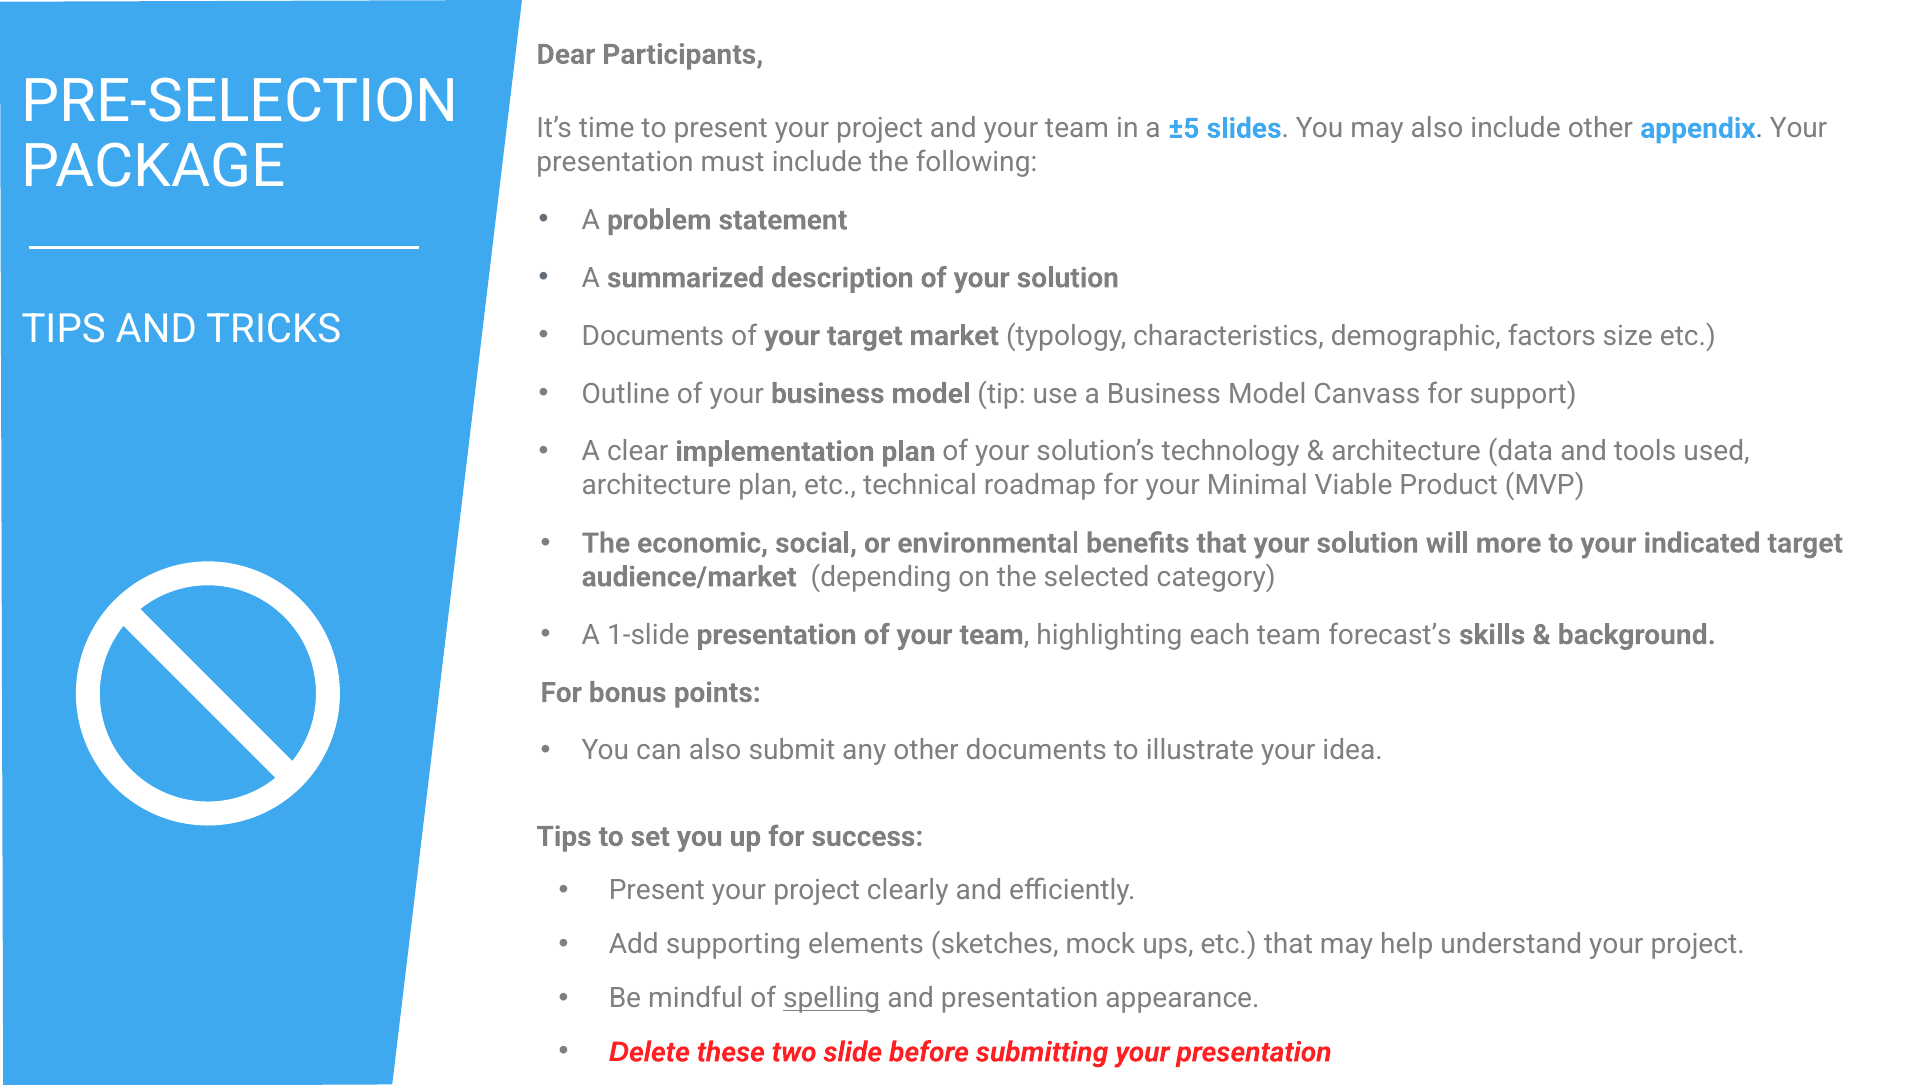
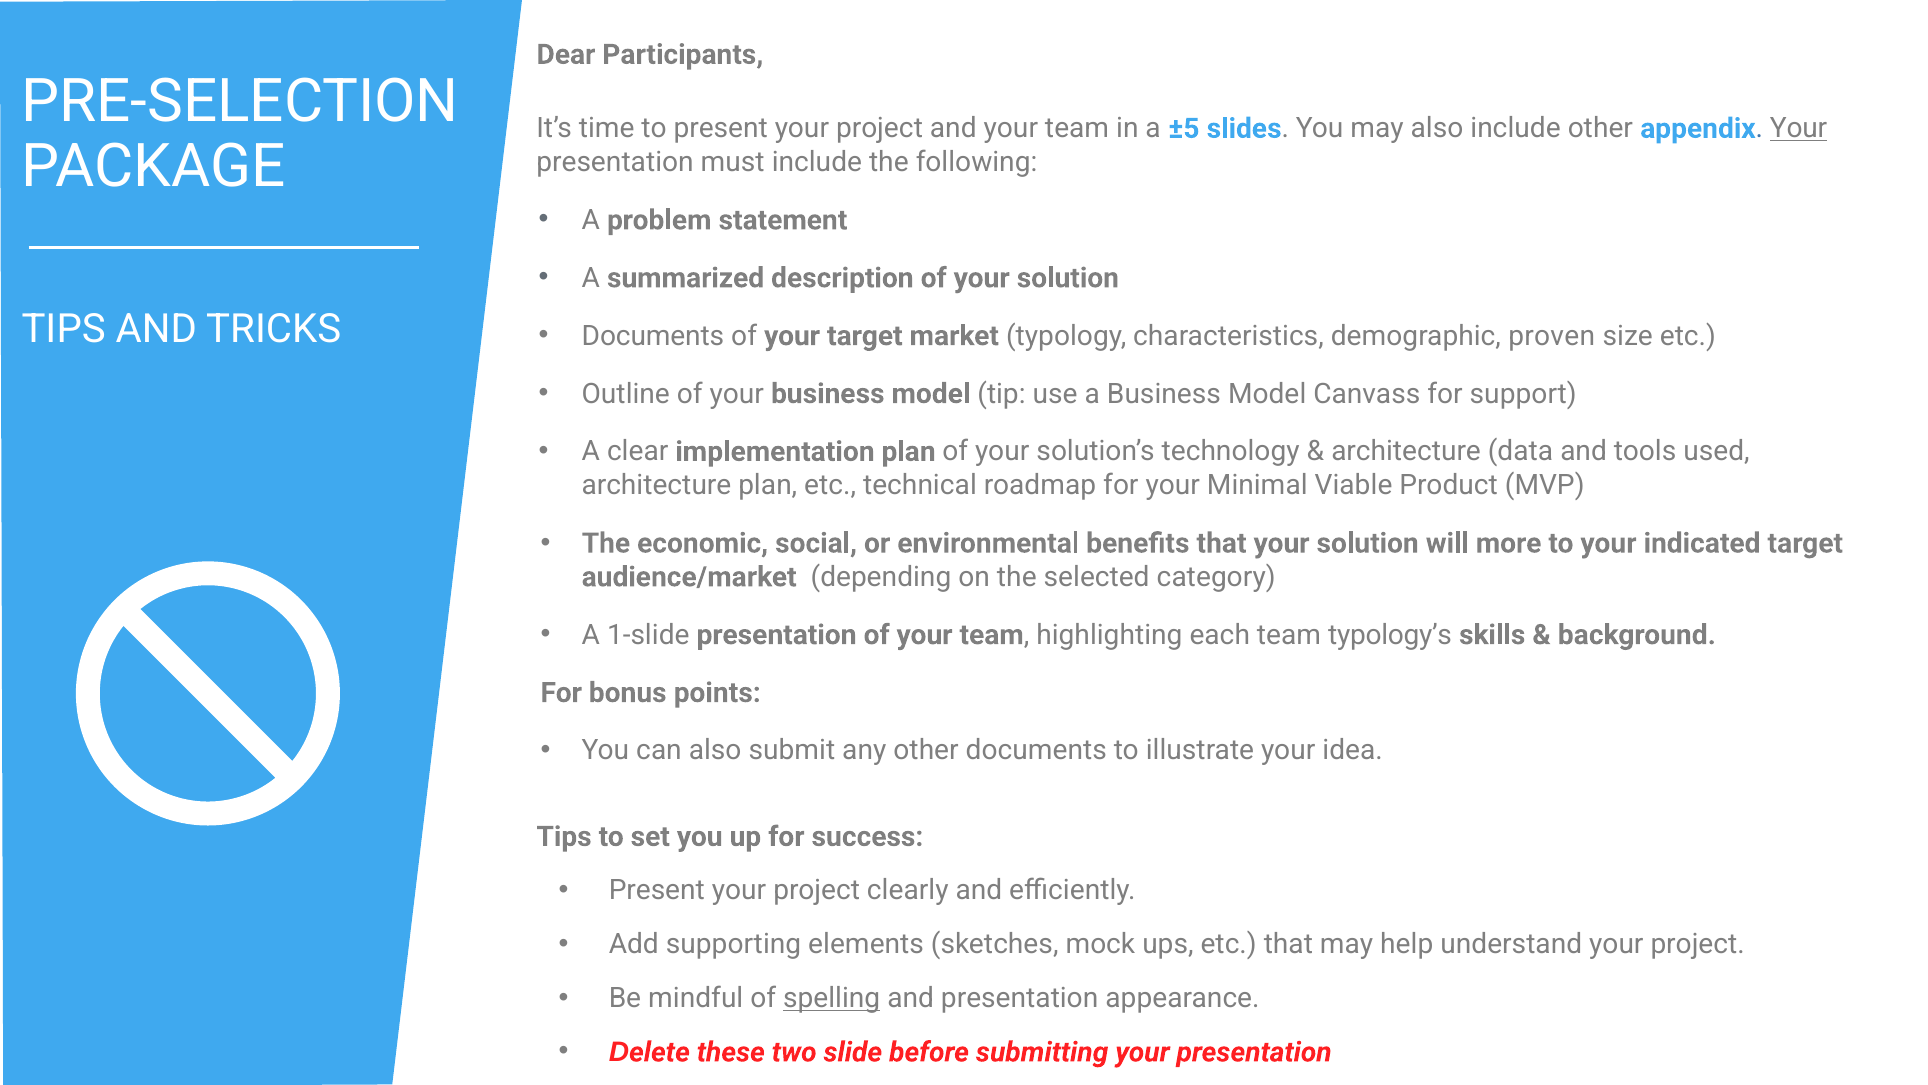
Your at (1799, 128) underline: none -> present
factors: factors -> proven
forecast’s: forecast’s -> typology’s
